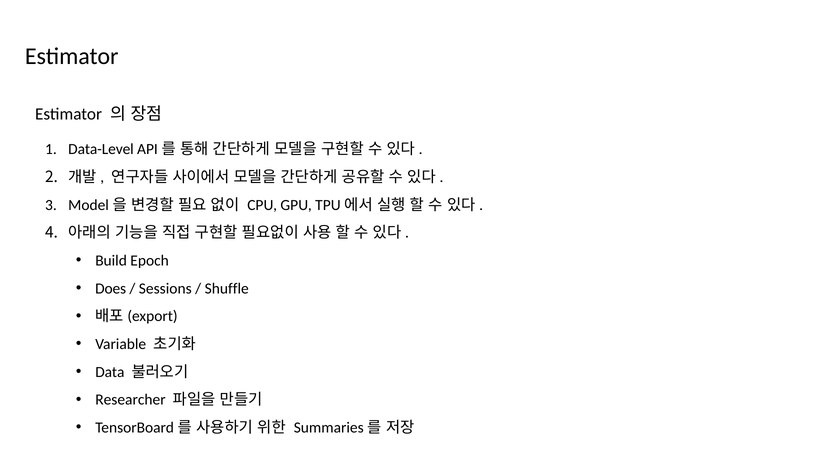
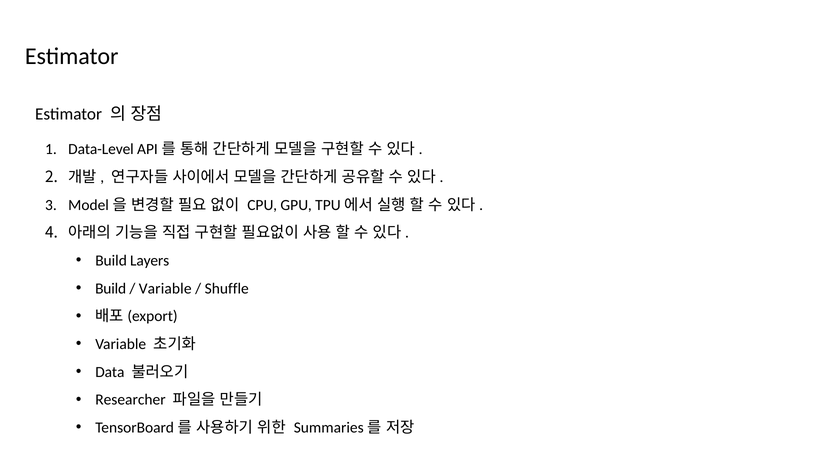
Epoch: Epoch -> Layers
Does at (111, 288): Does -> Build
Sessions at (165, 288): Sessions -> Variable
